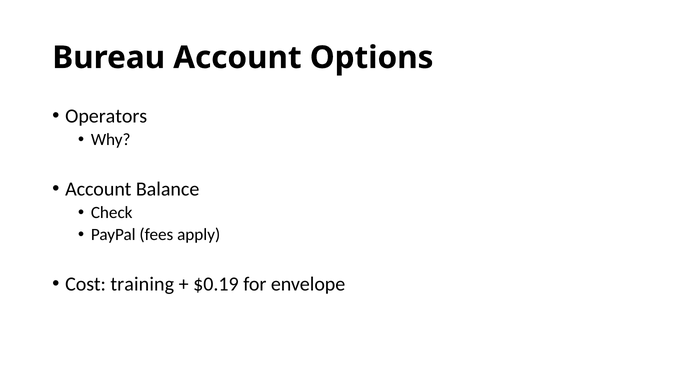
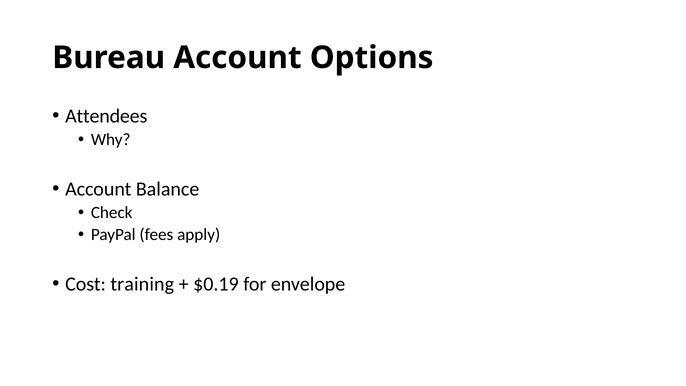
Operators: Operators -> Attendees
